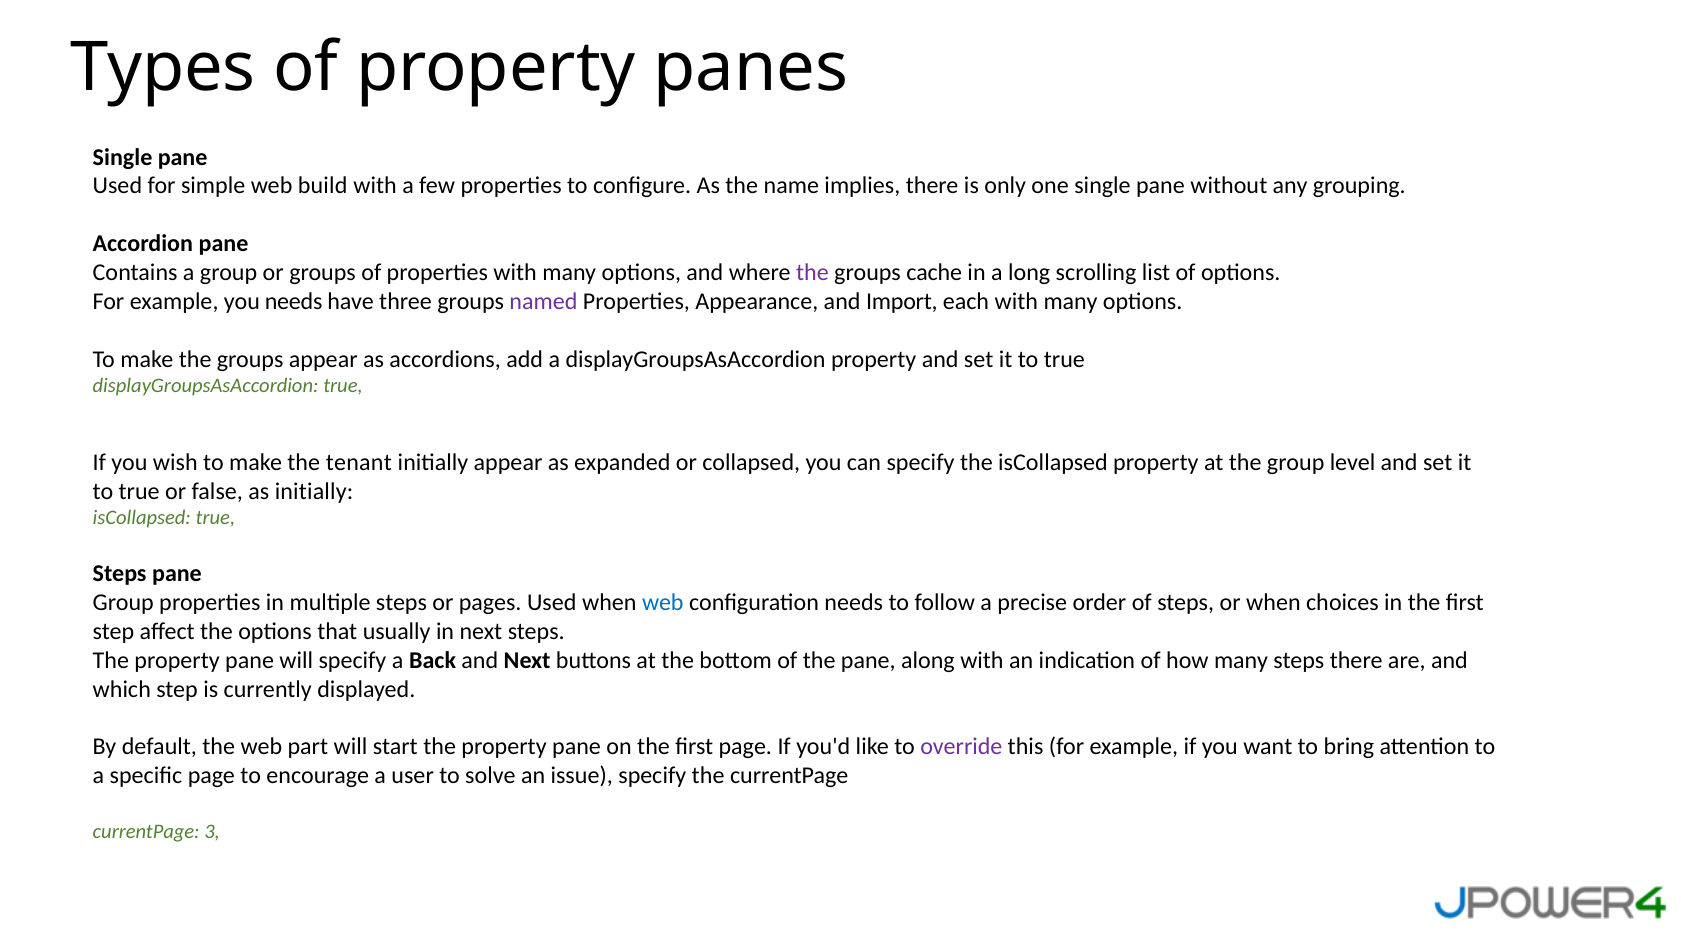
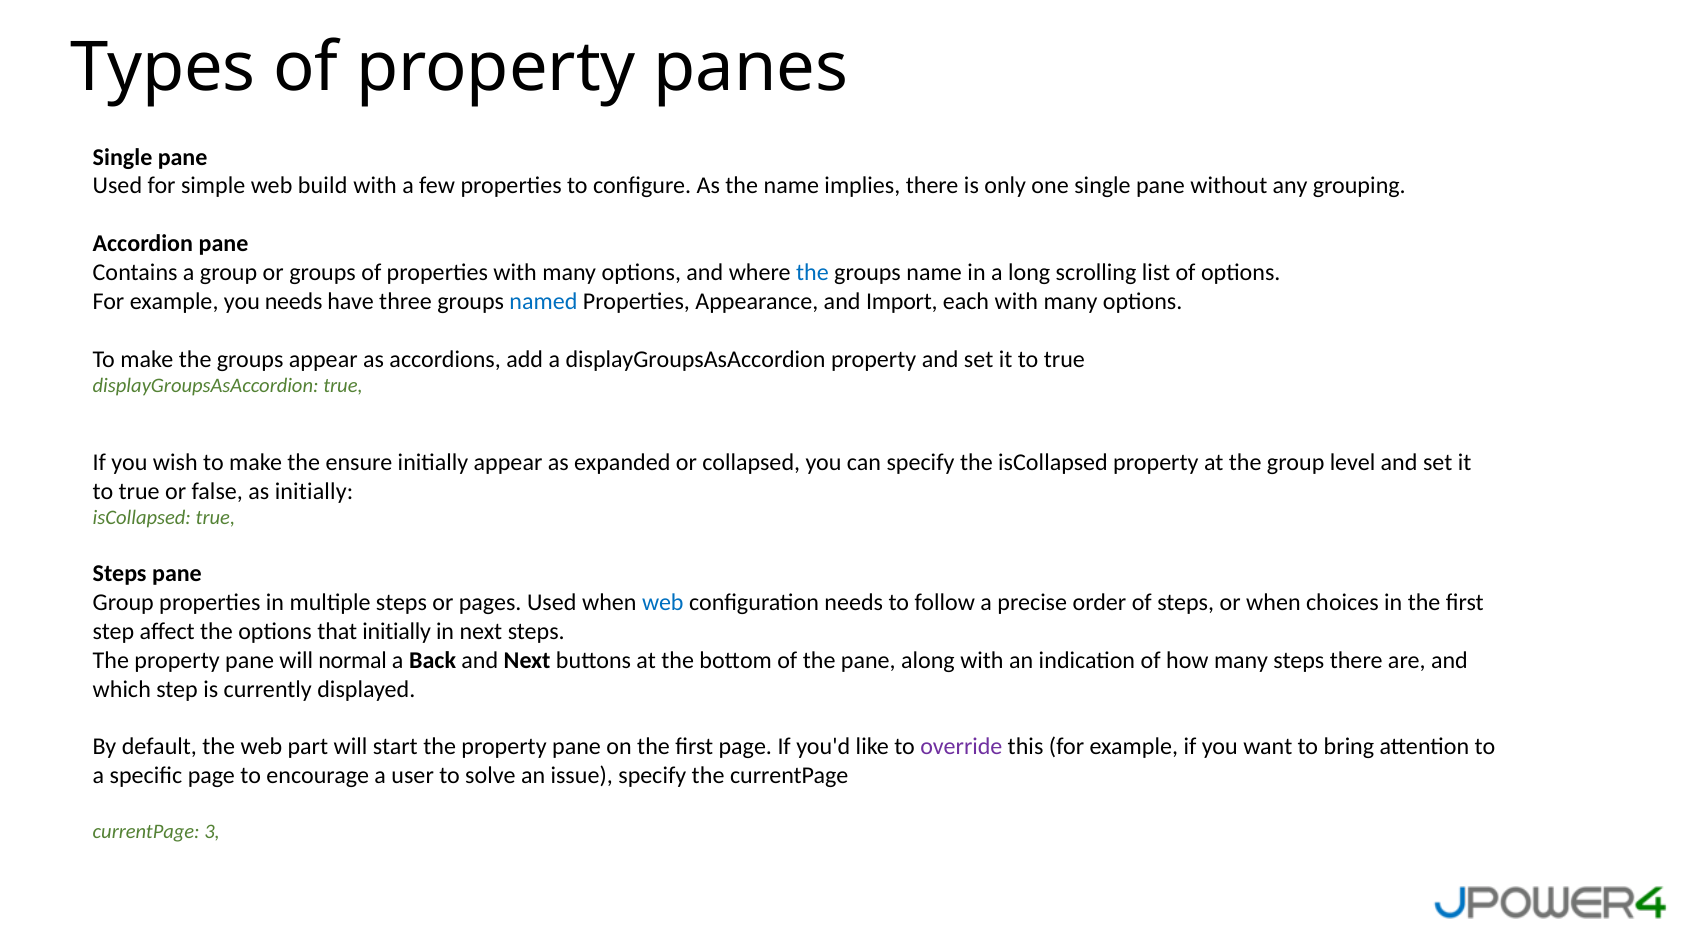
the at (812, 272) colour: purple -> blue
groups cache: cache -> name
named colour: purple -> blue
tenant: tenant -> ensure
that usually: usually -> initially
will specify: specify -> normal
